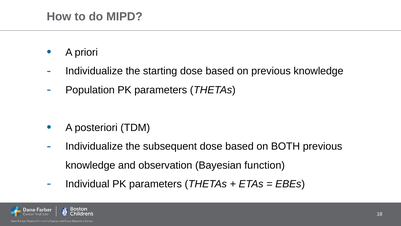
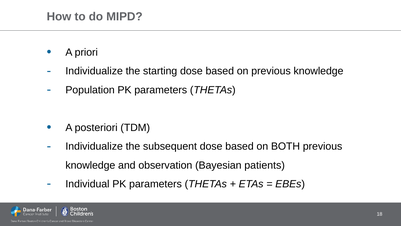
function: function -> patients
